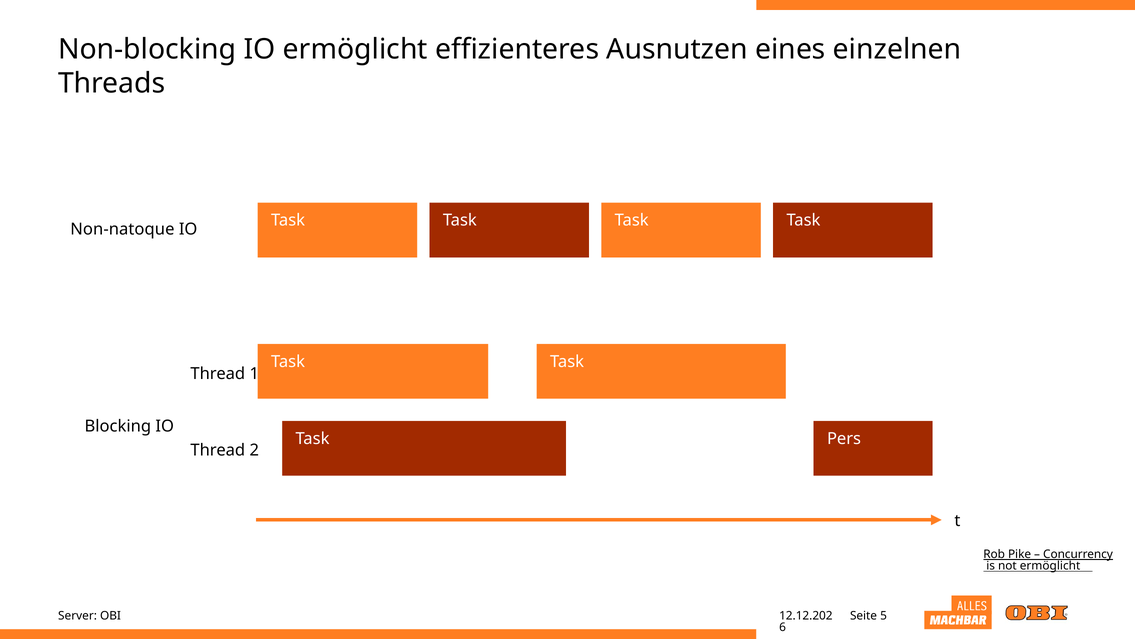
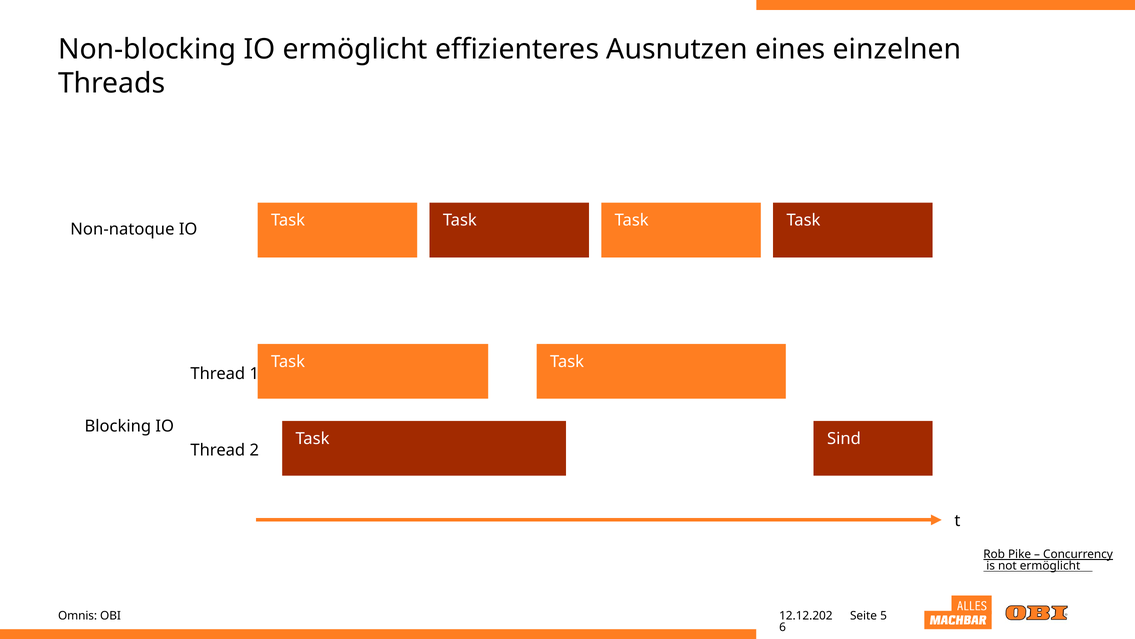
Pers: Pers -> Sind
Server: Server -> Omnis
